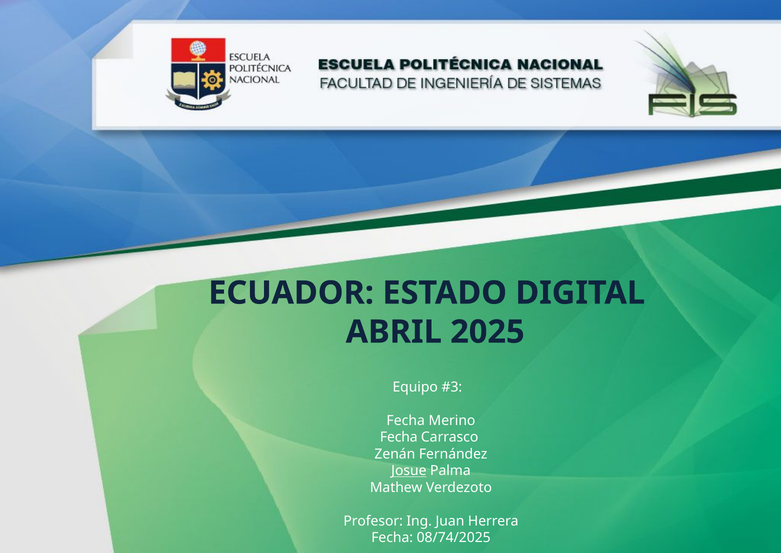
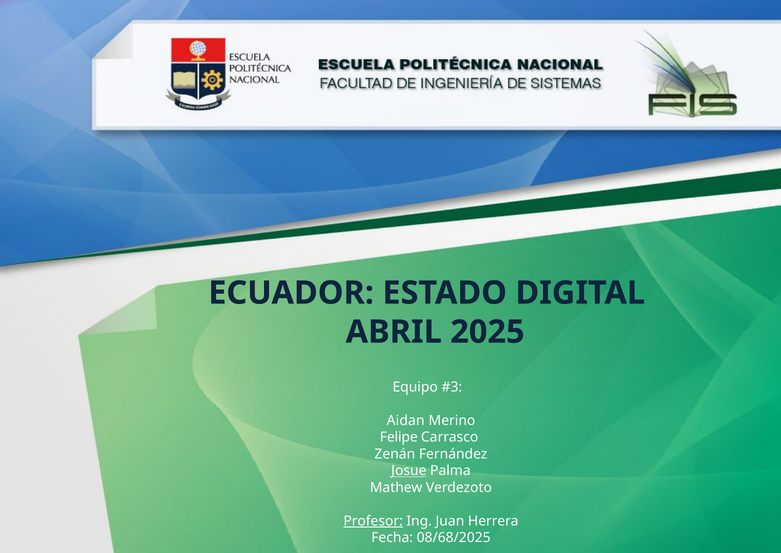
Fecha at (406, 420): Fecha -> Aidan
Fecha at (399, 437): Fecha -> Felipe
Profesor underline: none -> present
08/74/2025: 08/74/2025 -> 08/68/2025
